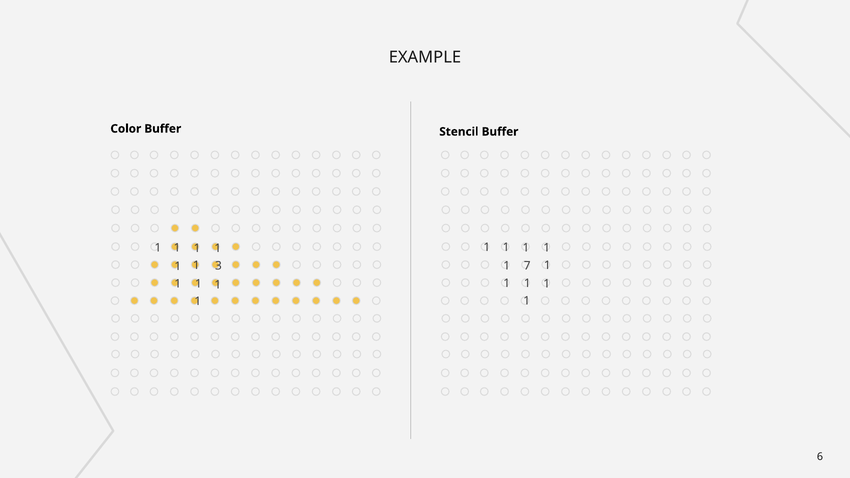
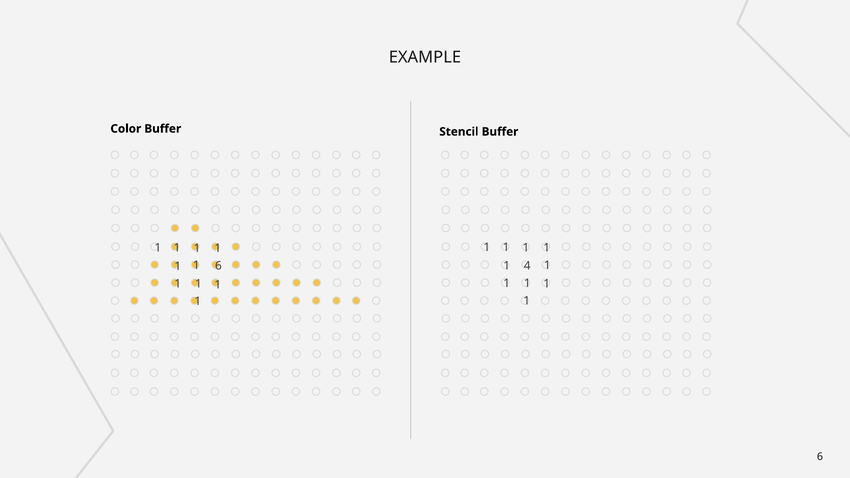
7: 7 -> 4
3 at (218, 266): 3 -> 6
